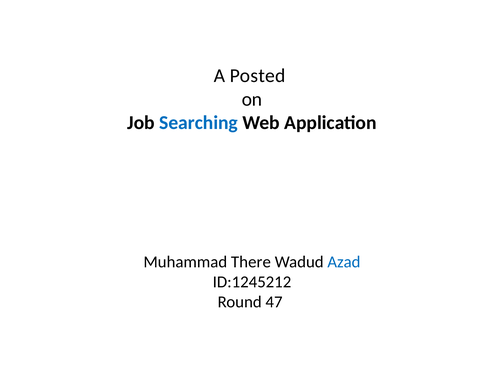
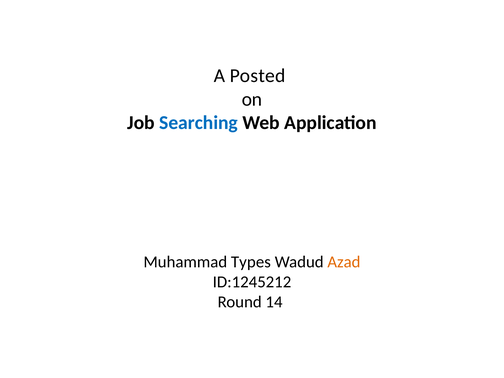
There: There -> Types
Azad colour: blue -> orange
47: 47 -> 14
